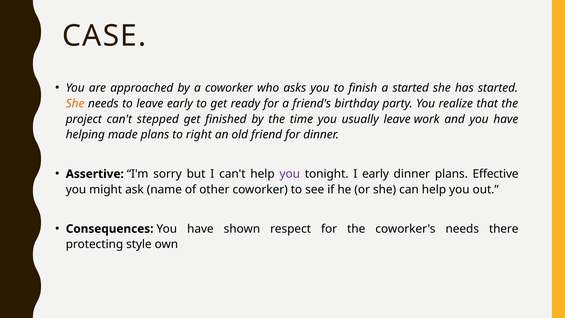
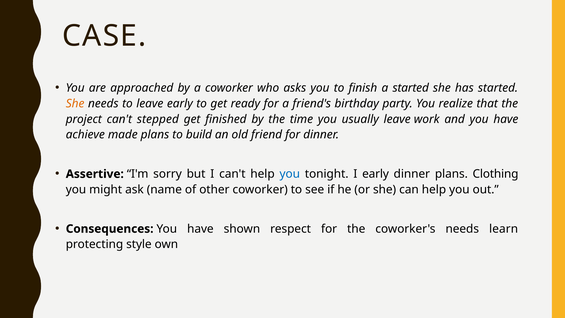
helping: helping -> achieve
right: right -> build
you at (290, 174) colour: purple -> blue
Effective: Effective -> Clothing
there: there -> learn
